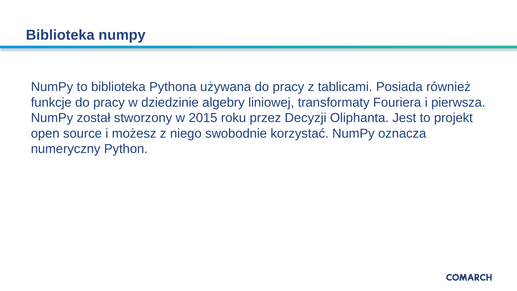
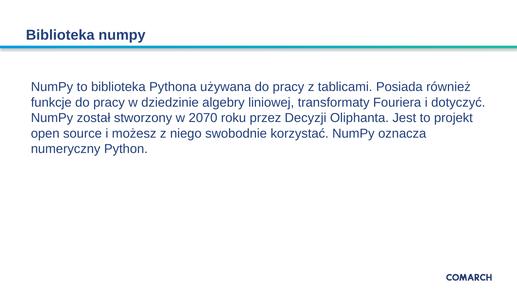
pierwsza: pierwsza -> dotyczyć
2015: 2015 -> 2070
